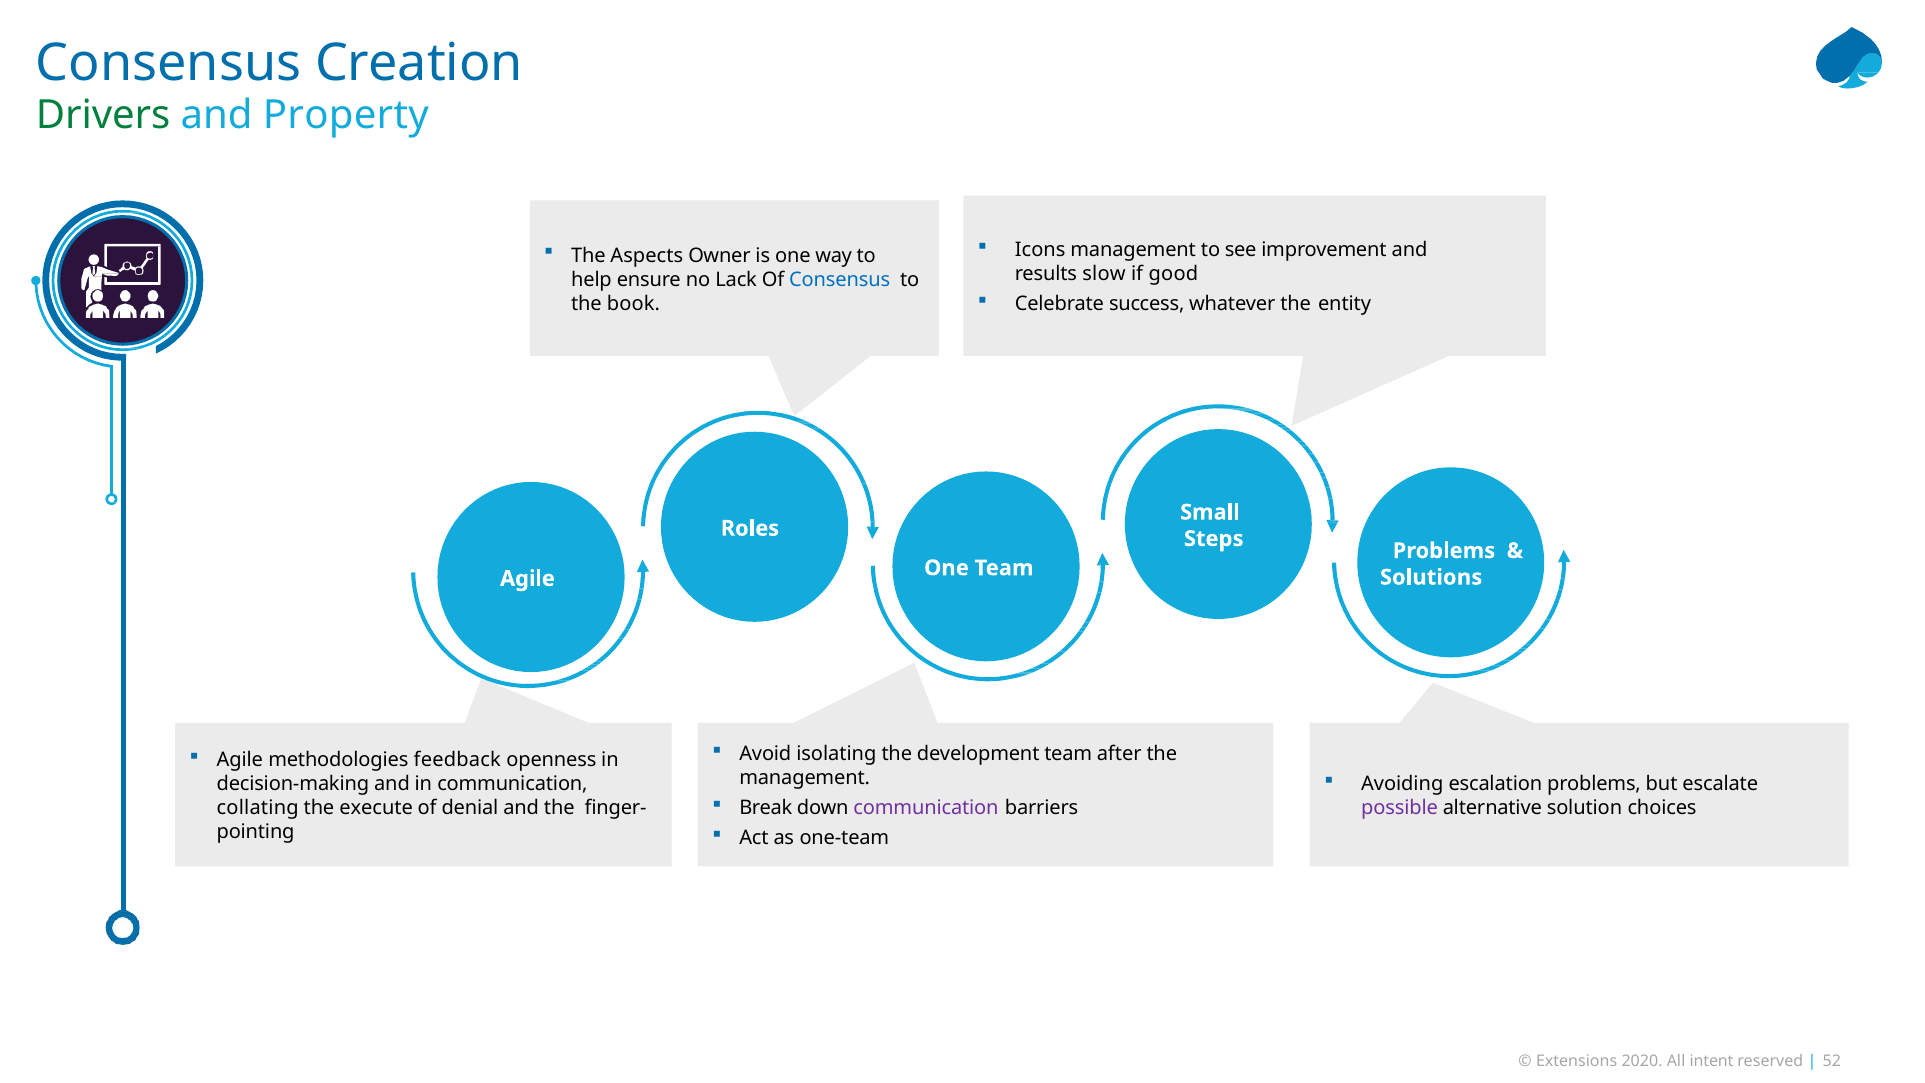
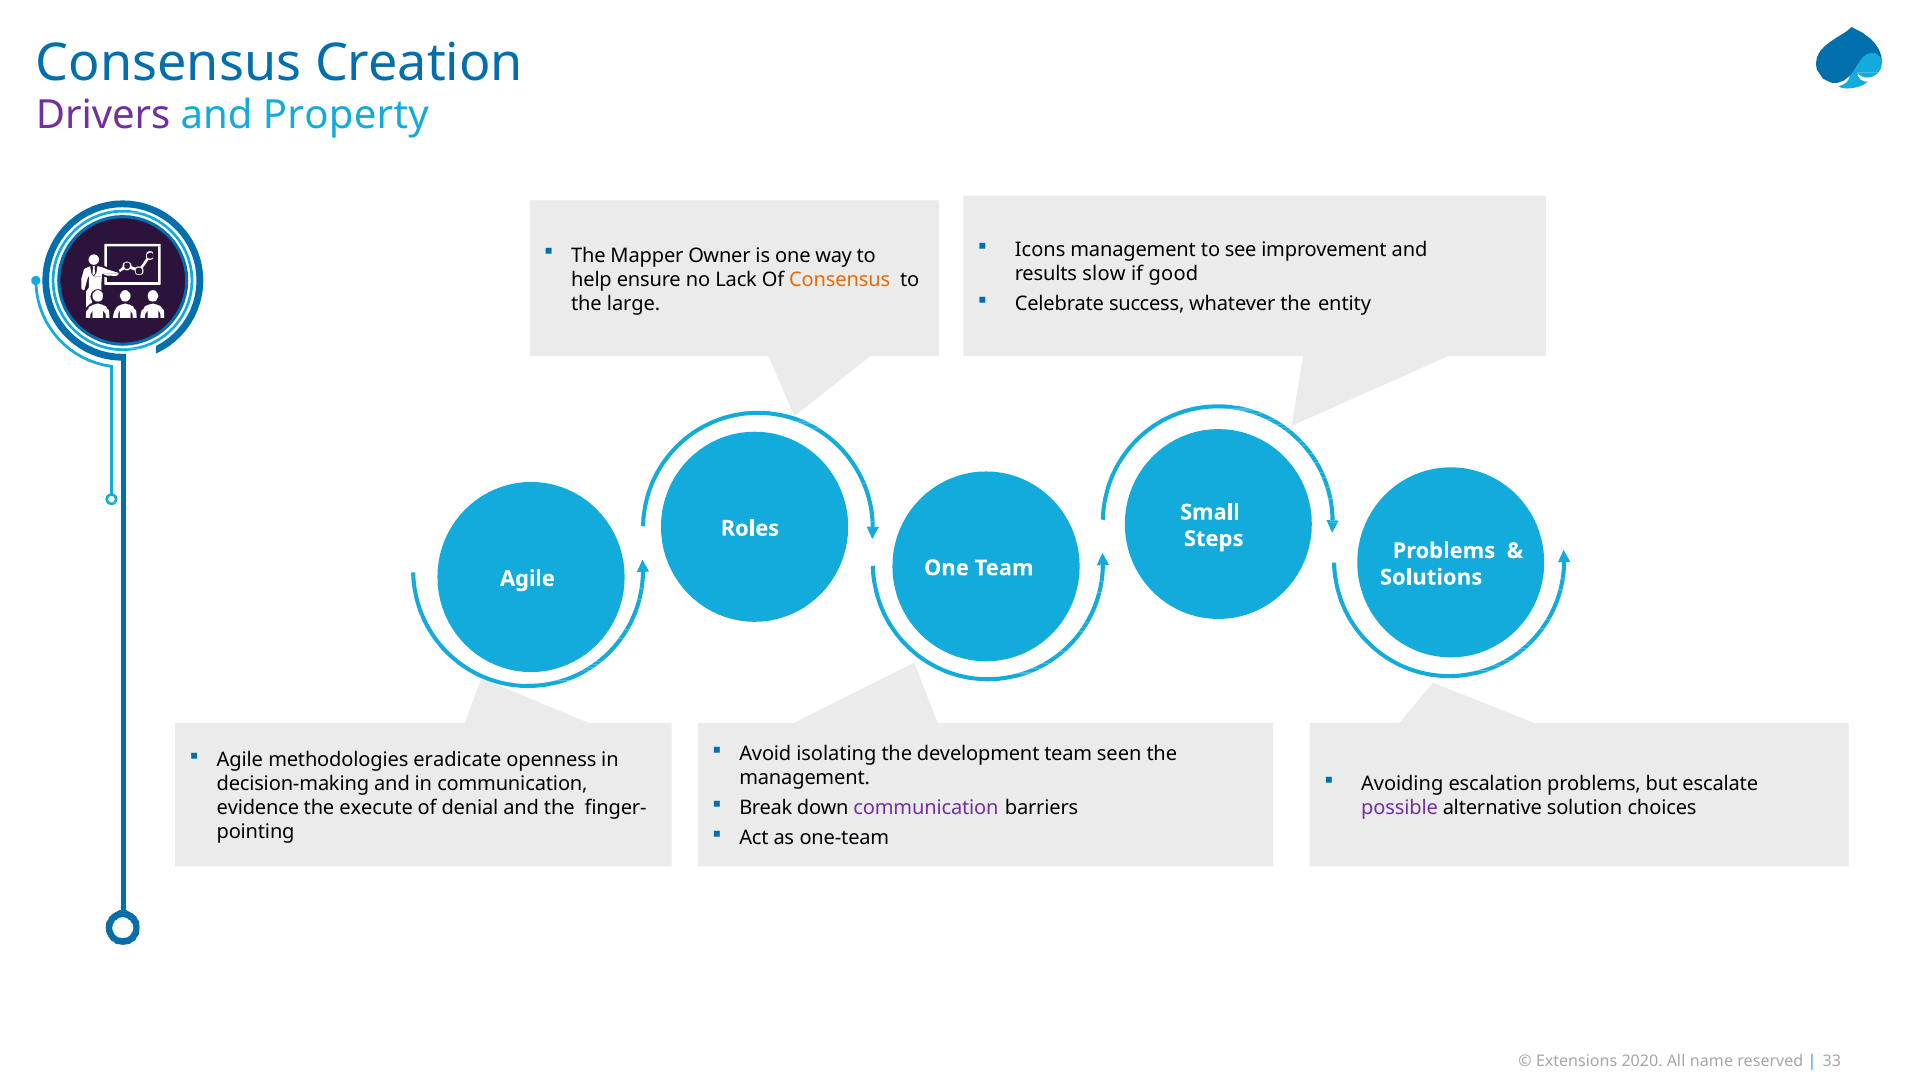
Drivers colour: green -> purple
Aspects: Aspects -> Mapper
Consensus at (840, 280) colour: blue -> orange
book: book -> large
after: after -> seen
feedback: feedback -> eradicate
collating: collating -> evidence
intent: intent -> name
52: 52 -> 33
